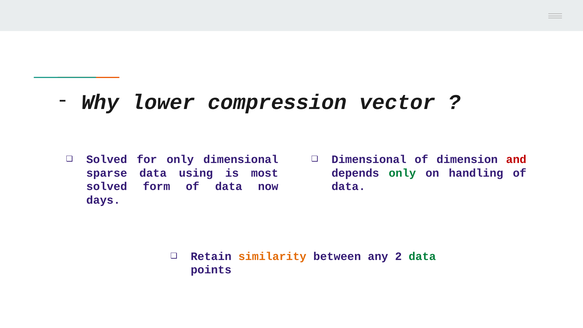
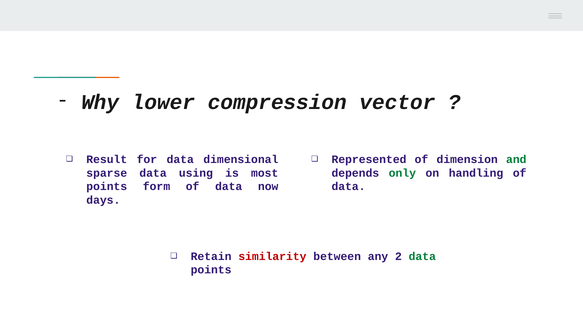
Solved at (107, 159): Solved -> Result
for only: only -> data
Dimensional at (369, 159): Dimensional -> Represented
and colour: red -> green
solved at (107, 187): solved -> points
similarity colour: orange -> red
